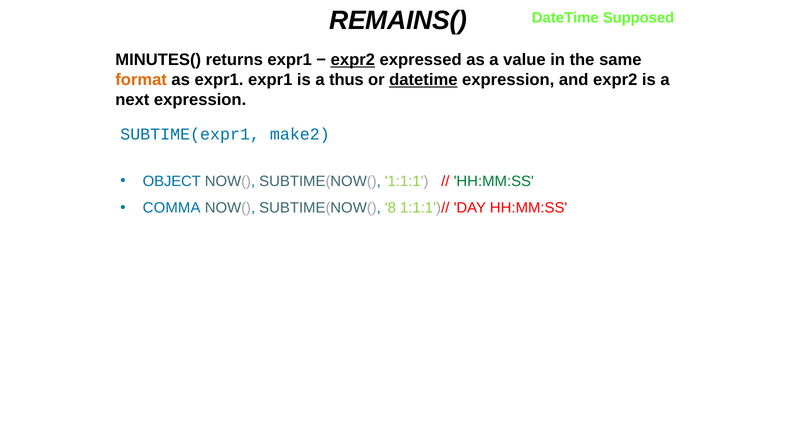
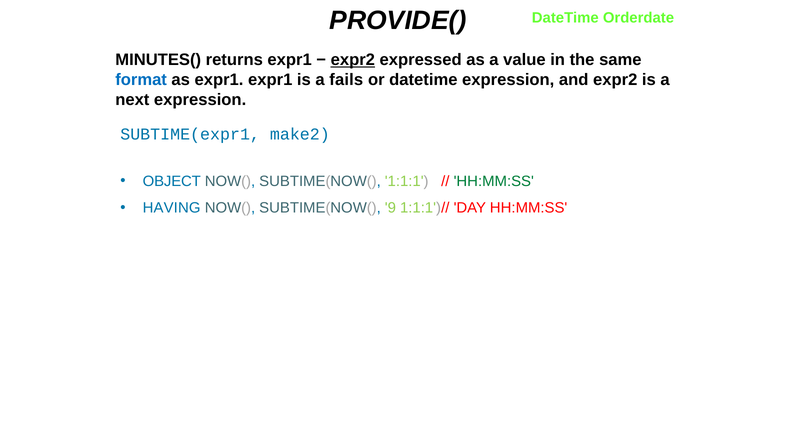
REMAINS(: REMAINS( -> PROVIDE(
Supposed: Supposed -> Orderdate
format colour: orange -> blue
thus: thus -> fails
datetime at (423, 80) underline: present -> none
COMMA: COMMA -> HAVING
8: 8 -> 9
